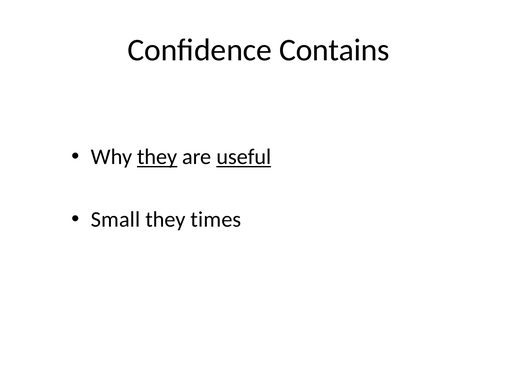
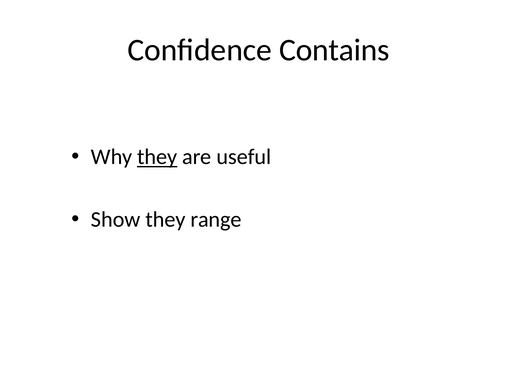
useful underline: present -> none
Small: Small -> Show
times: times -> range
